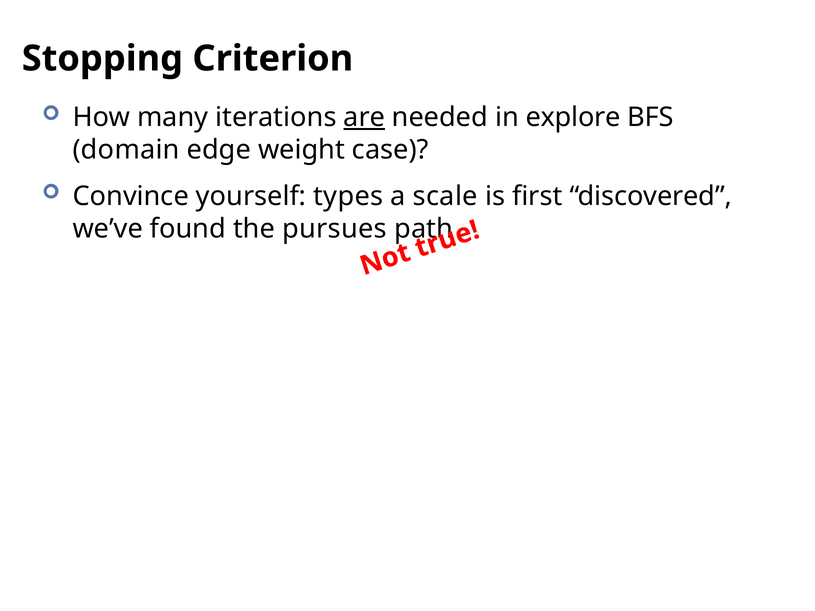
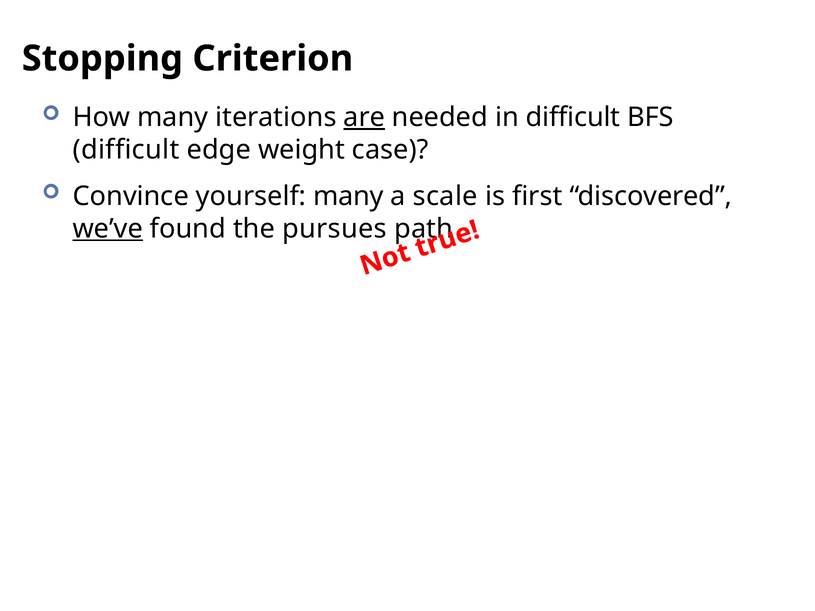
in explore: explore -> difficult
domain at (126, 150): domain -> difficult
yourself types: types -> many
we’ve underline: none -> present
